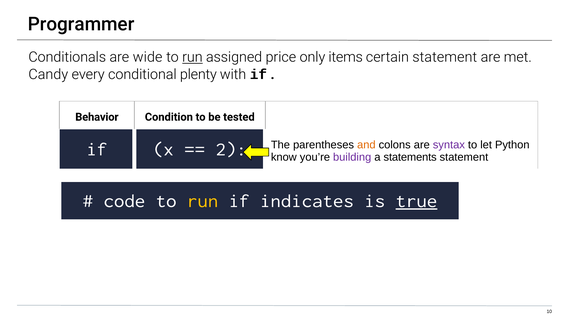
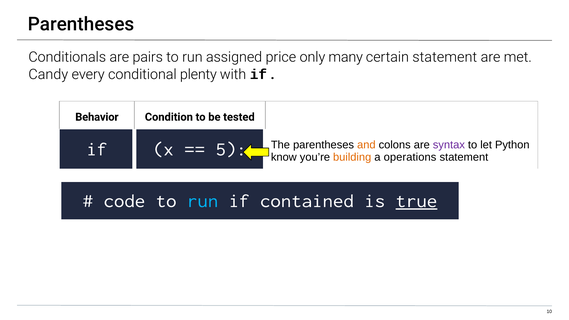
Programmer at (81, 24): Programmer -> Parentheses
wide: wide -> pairs
run at (192, 57) underline: present -> none
items: items -> many
2: 2 -> 5
building colour: purple -> orange
statements: statements -> operations
run at (203, 201) colour: yellow -> light blue
indicates: indicates -> contained
